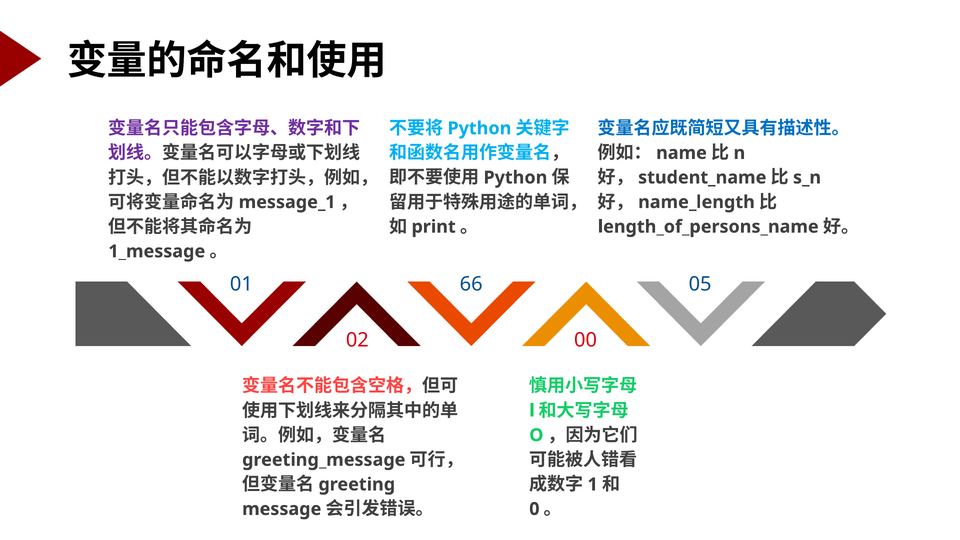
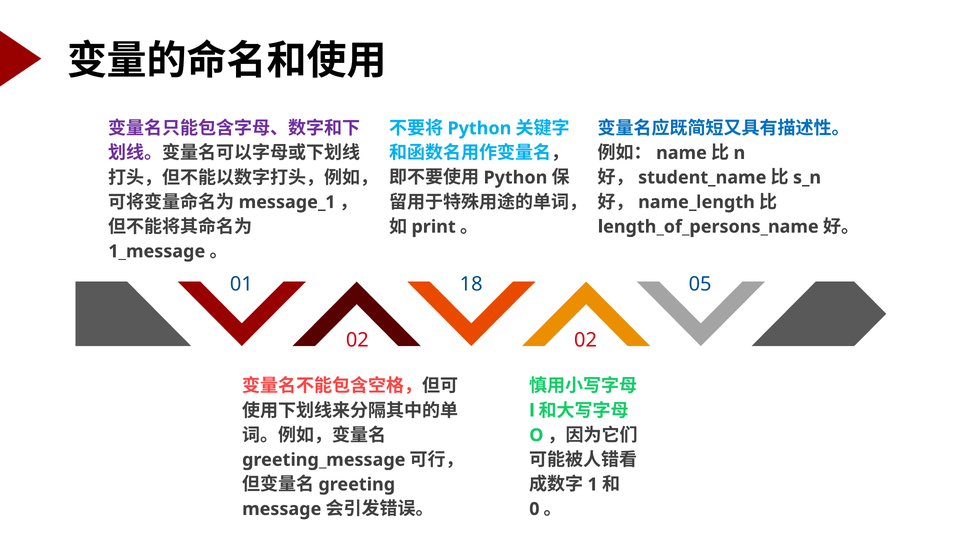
66: 66 -> 18
02 00: 00 -> 02
